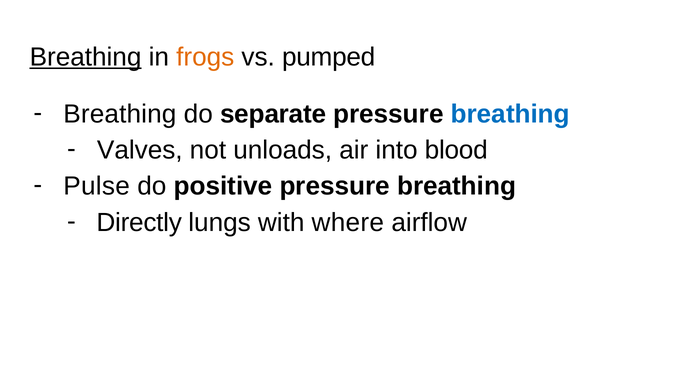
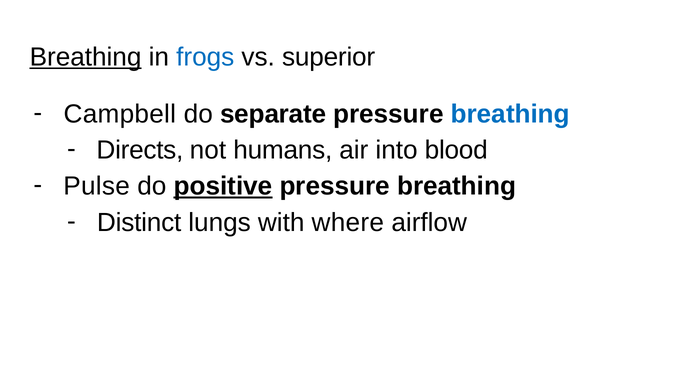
frogs colour: orange -> blue
pumped: pumped -> superior
Breathing at (120, 114): Breathing -> Campbell
Valves: Valves -> Directs
unloads: unloads -> humans
positive underline: none -> present
Directly: Directly -> Distinct
